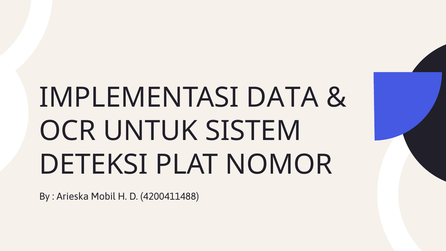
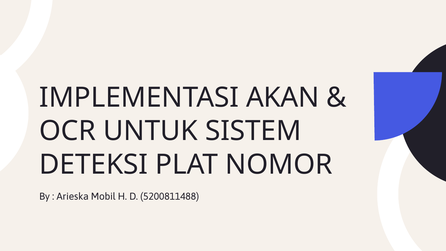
DATA: DATA -> AKAN
4200411488: 4200411488 -> 5200811488
